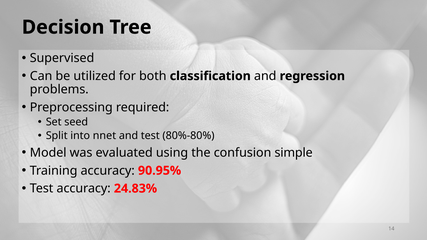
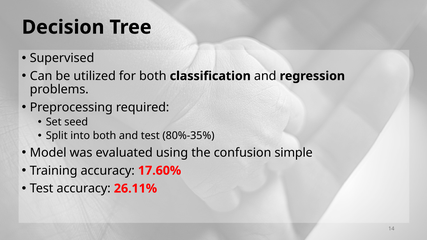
into nnet: nnet -> both
80%-80%: 80%-80% -> 80%-35%
90.95%: 90.95% -> 17.60%
24.83%: 24.83% -> 26.11%
